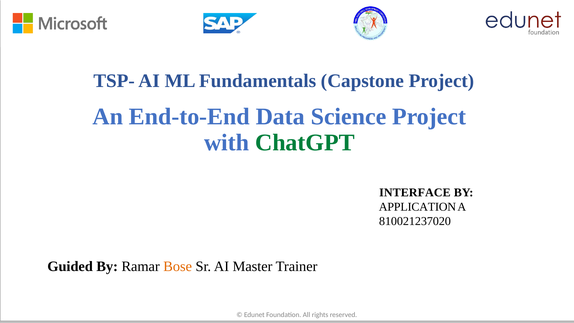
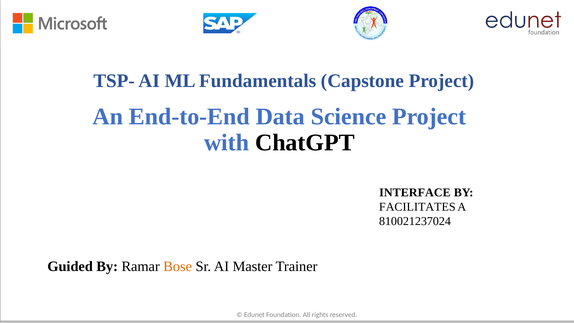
ChatGPT colour: green -> black
APPLICATION: APPLICATION -> FACILITATES
810021237020: 810021237020 -> 810021237024
